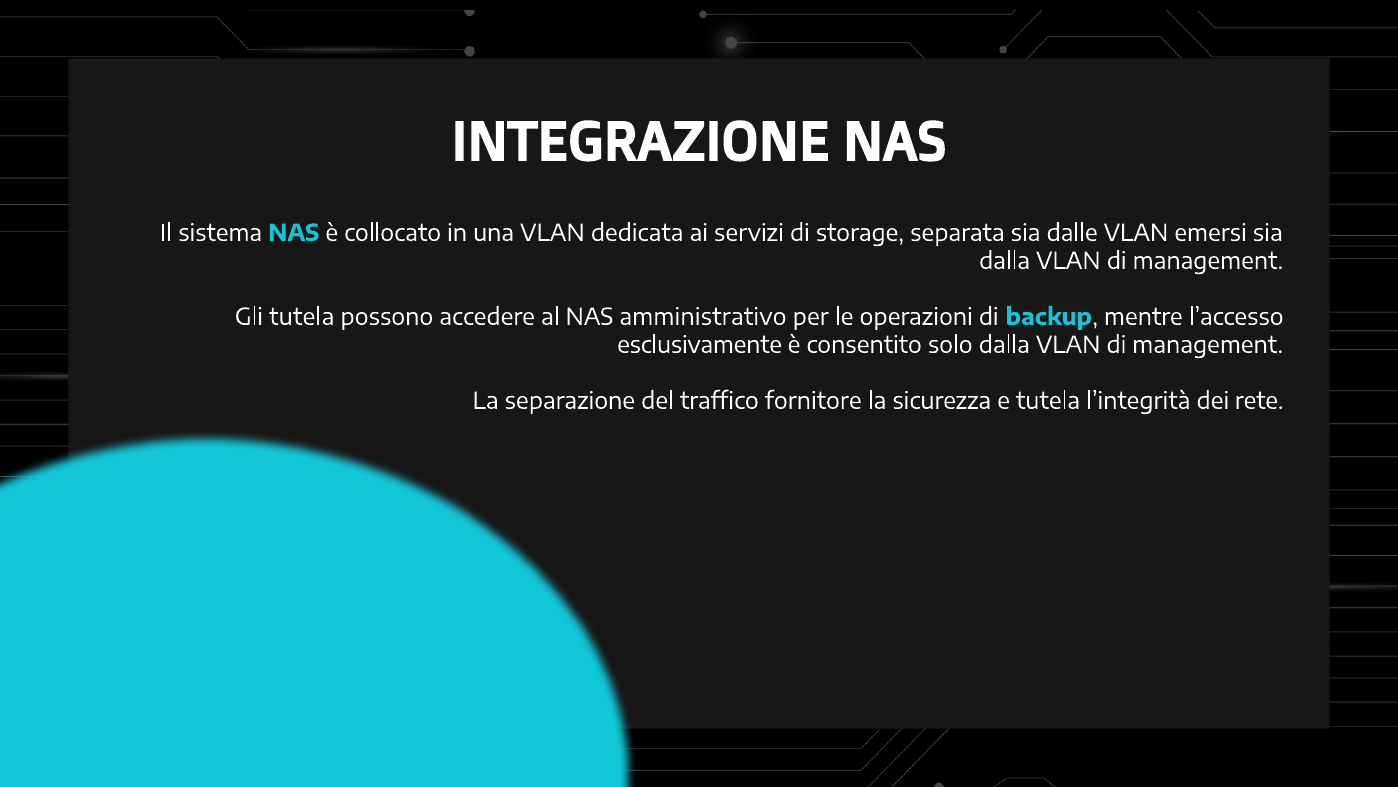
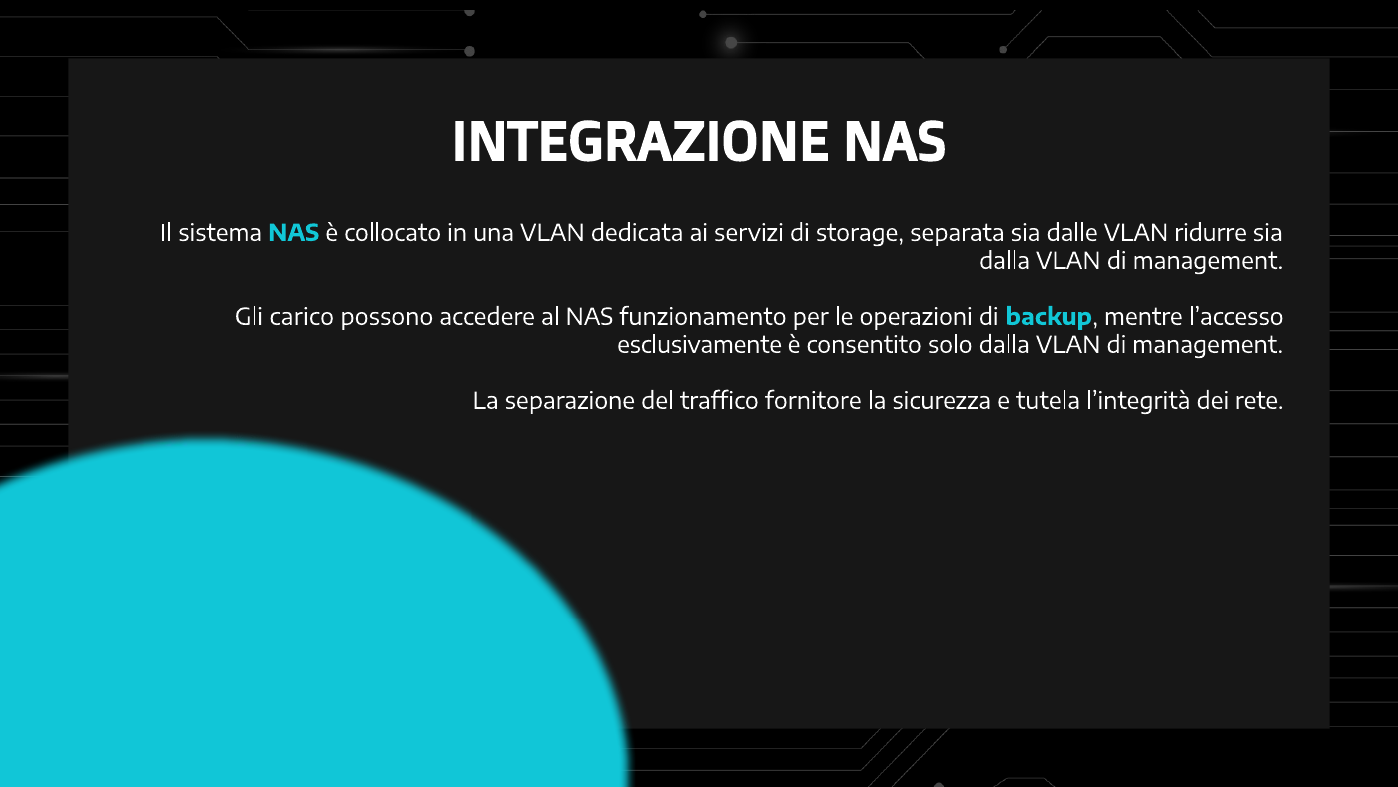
emersi: emersi -> ridurre
Gli tutela: tutela -> carico
amministrativo: amministrativo -> funzionamento
